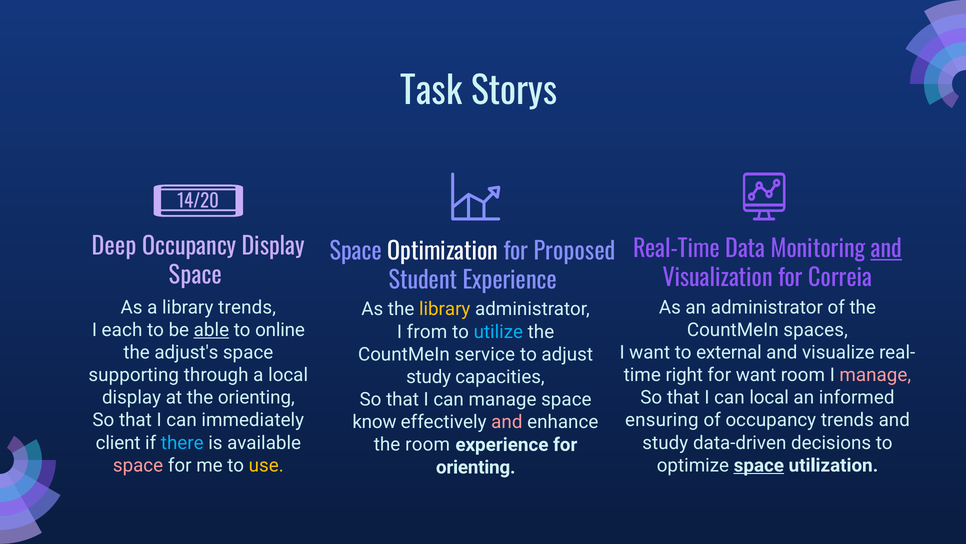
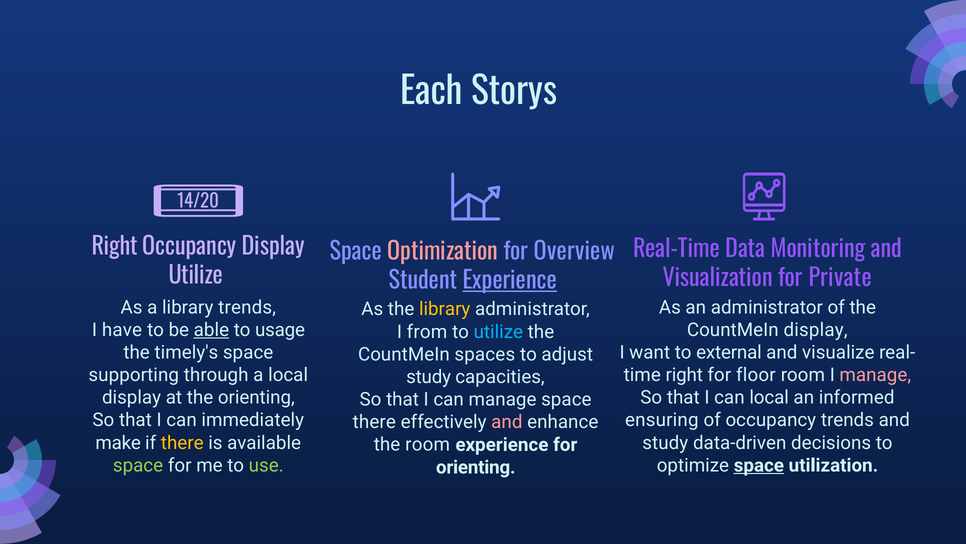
Task: Task -> Each
Deep at (114, 247): Deep -> Right
and at (886, 249) underline: present -> none
Optimization colour: white -> pink
Proposed: Proposed -> Overview
Space at (195, 276): Space -> Utilize
Correia: Correia -> Private
Experience at (510, 281) underline: none -> present
each: each -> have
online: online -> usage
CountMeIn spaces: spaces -> display
adjust's: adjust's -> timely's
service: service -> spaces
for want: want -> floor
know at (374, 422): know -> there
client: client -> make
there at (182, 442) colour: light blue -> yellow
space at (138, 465) colour: pink -> light green
use colour: yellow -> light green
